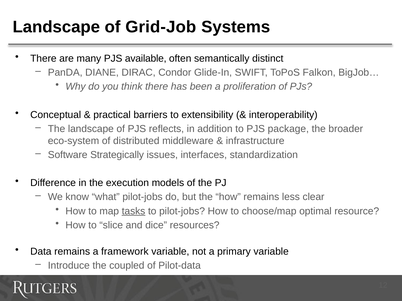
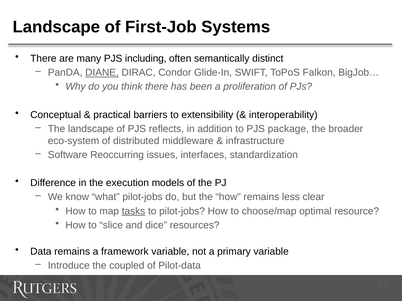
Grid-Job: Grid-Job -> First-Job
available: available -> including
DIANE underline: none -> present
Strategically: Strategically -> Reoccurring
